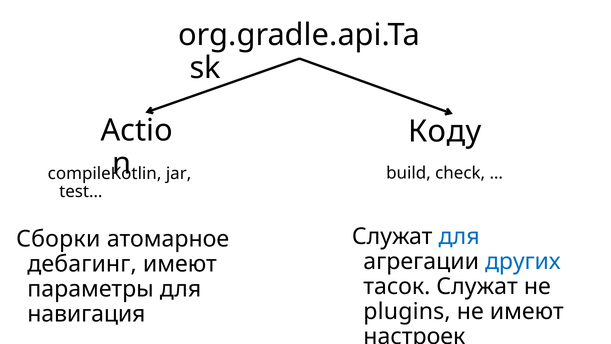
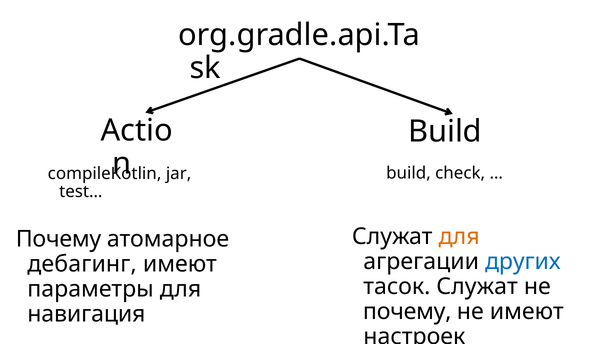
Коду at (445, 132): Коду -> Build
для at (459, 236) colour: blue -> orange
Сборки at (58, 239): Сборки -> Почему
plugins at (407, 311): plugins -> почему
